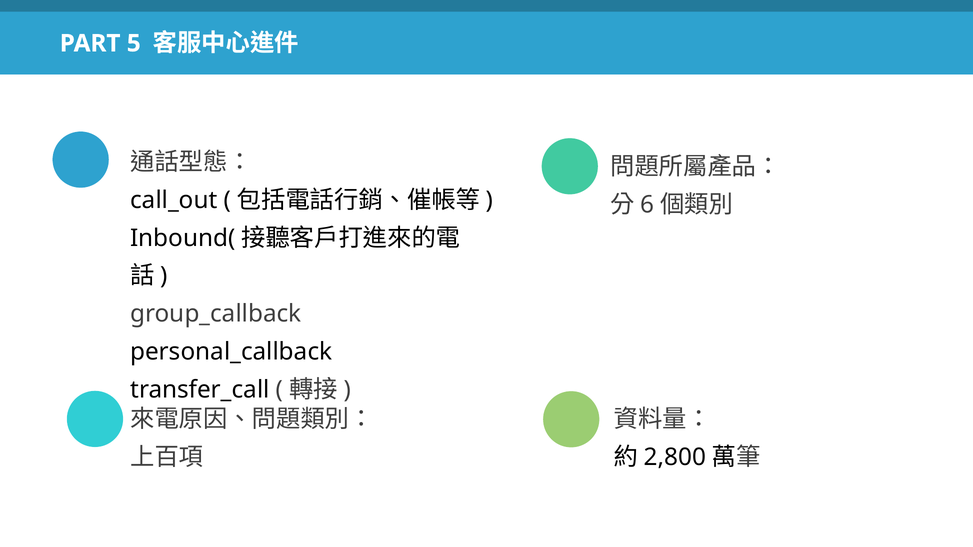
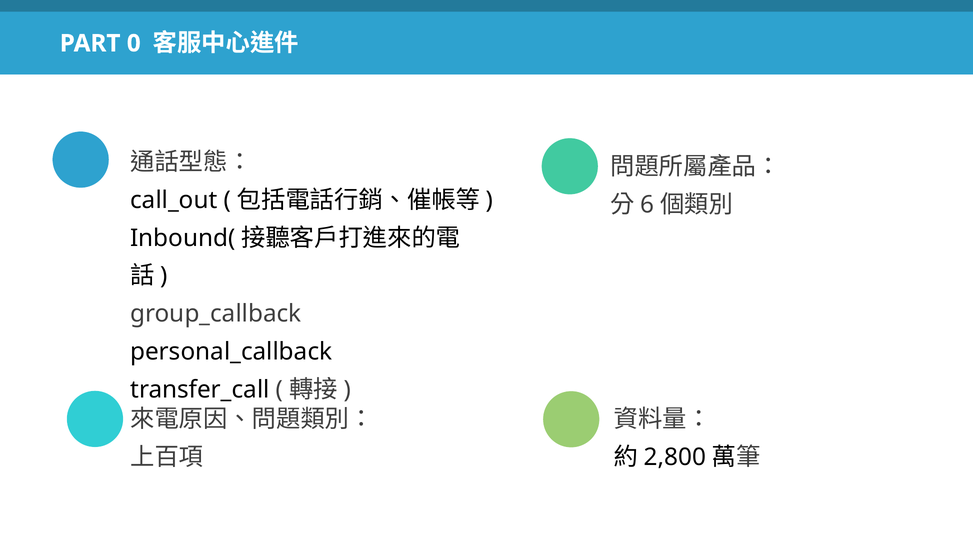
5: 5 -> 0
